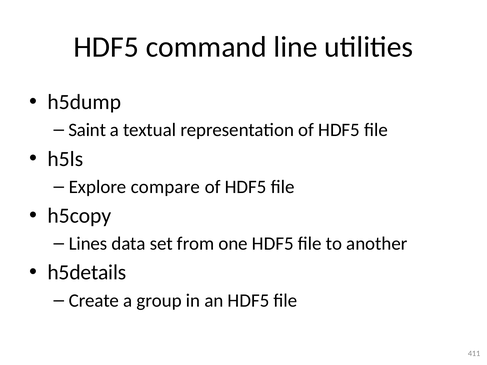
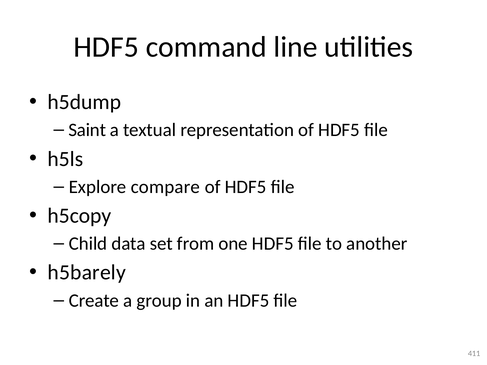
Lines: Lines -> Child
h5details: h5details -> h5barely
